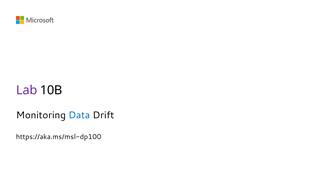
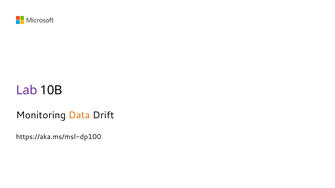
Data colour: blue -> orange
